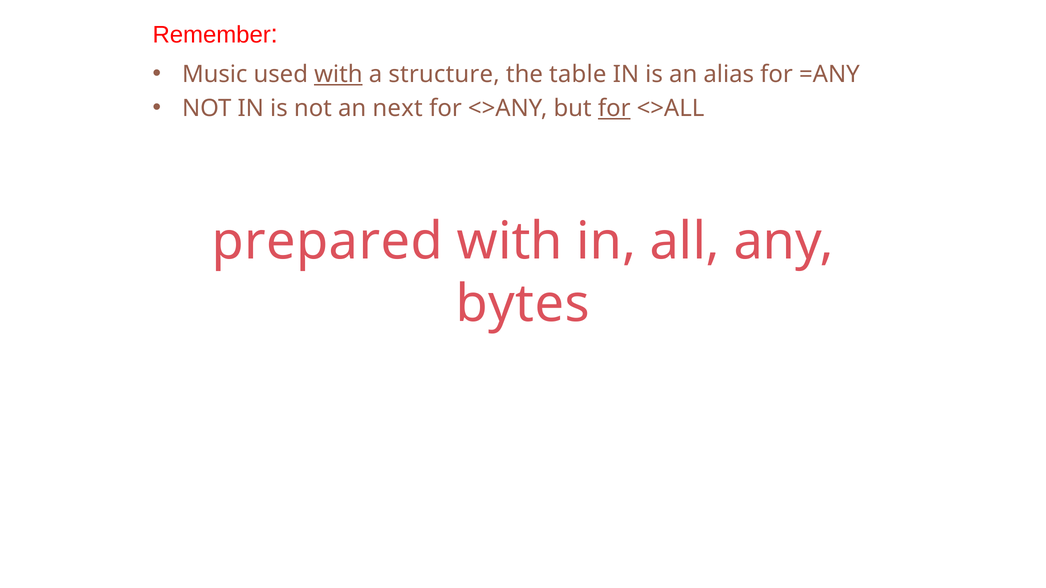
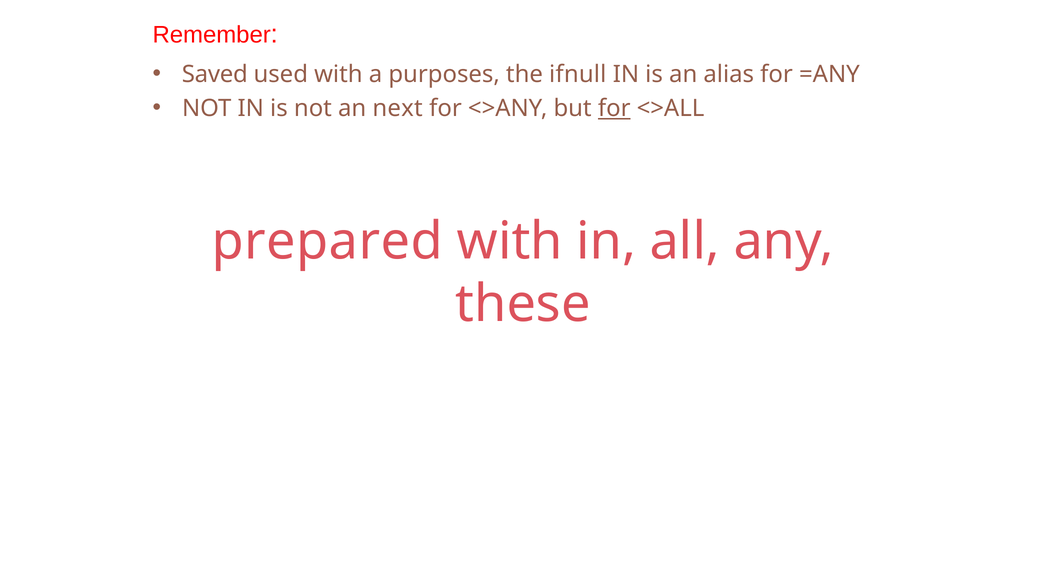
Music: Music -> Saved
with at (338, 74) underline: present -> none
structure: structure -> purposes
table: table -> ifnull
bytes: bytes -> these
